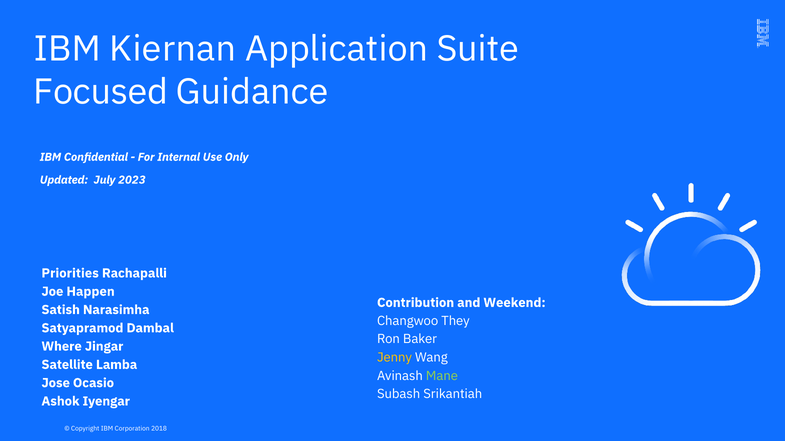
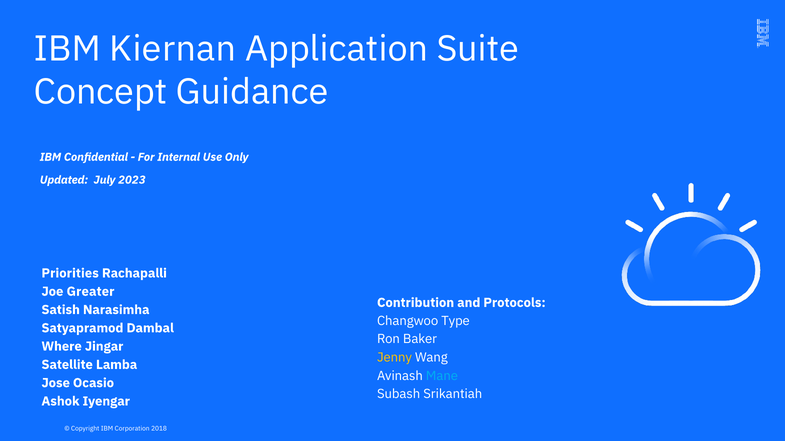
Focused: Focused -> Concept
Happen: Happen -> Greater
Weekend: Weekend -> Protocols
They: They -> Type
Mane colour: light green -> light blue
